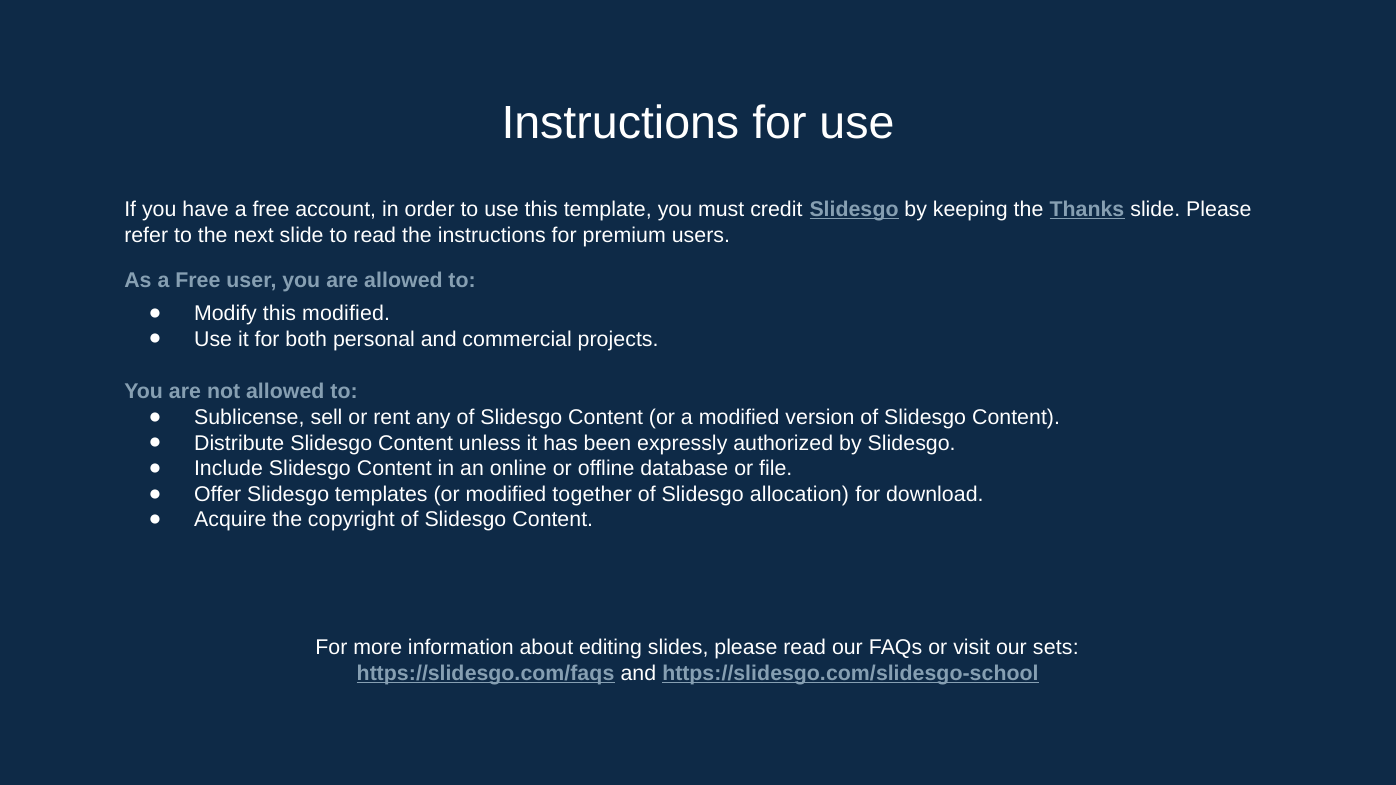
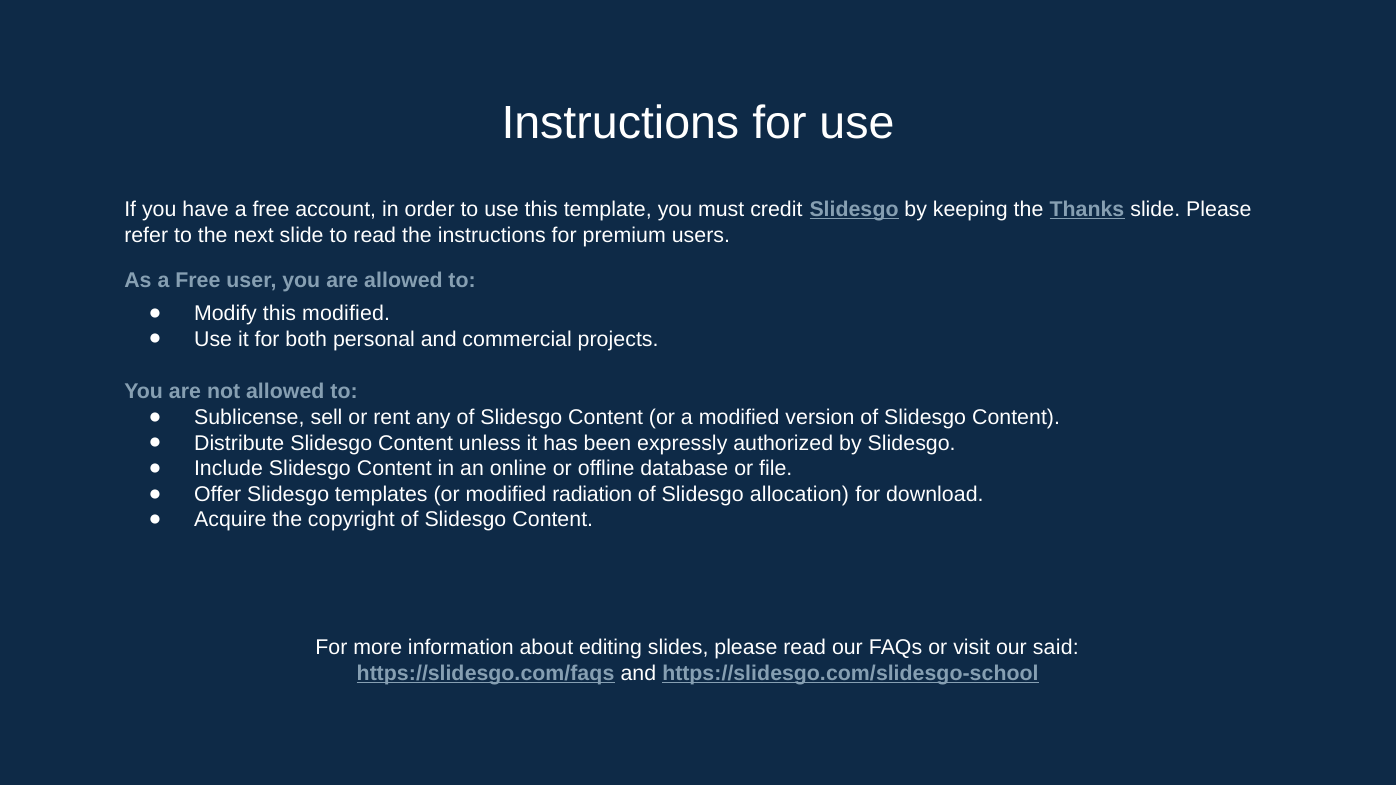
together: together -> radiation
sets: sets -> said
